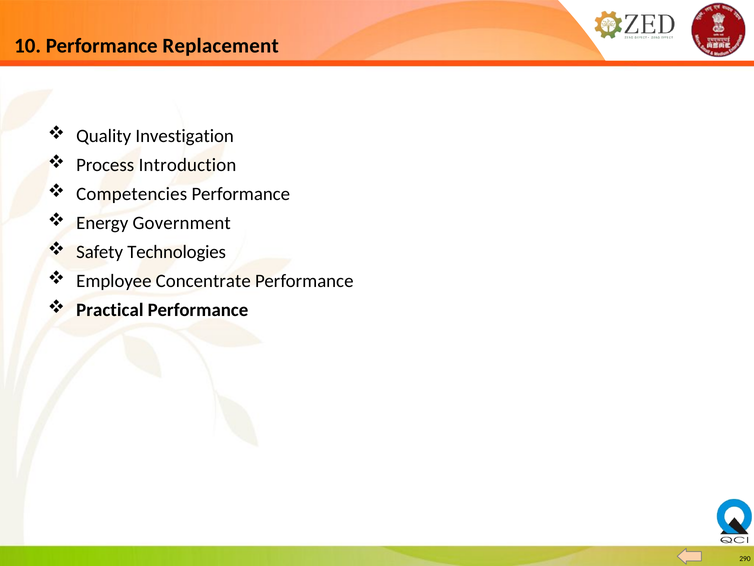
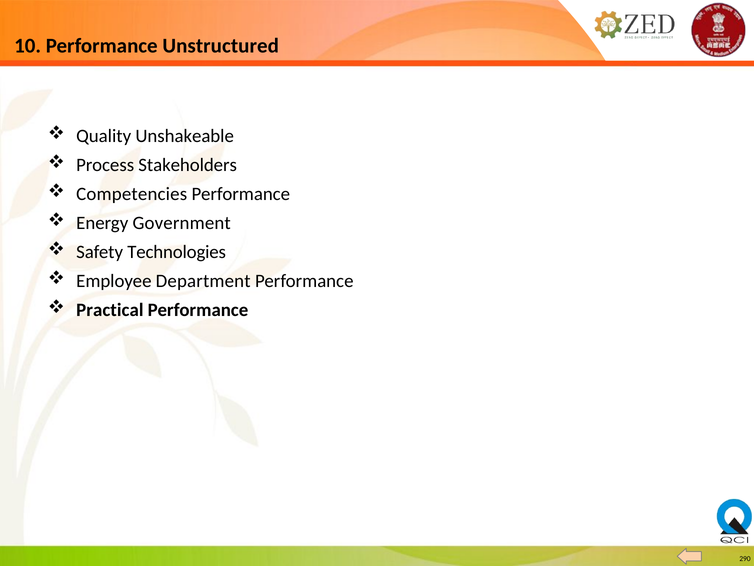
Replacement: Replacement -> Unstructured
Investigation: Investigation -> Unshakeable
Introduction: Introduction -> Stakeholders
Concentrate: Concentrate -> Department
